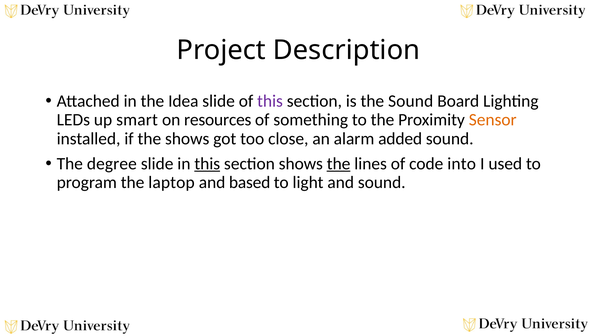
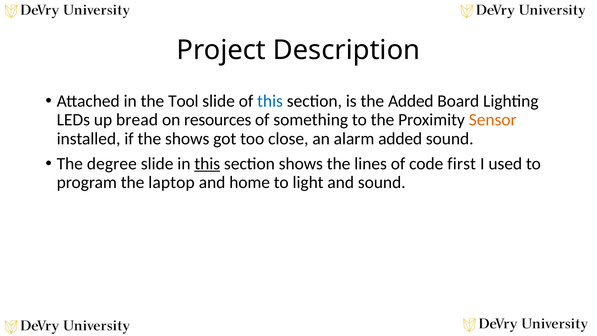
Idea: Idea -> Tool
this at (270, 101) colour: purple -> blue
the Sound: Sound -> Added
smart: smart -> bread
the at (339, 164) underline: present -> none
into: into -> first
based: based -> home
